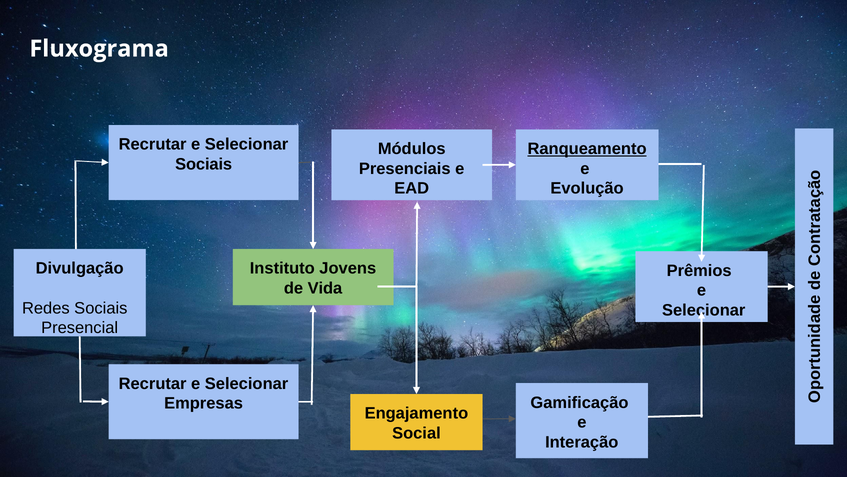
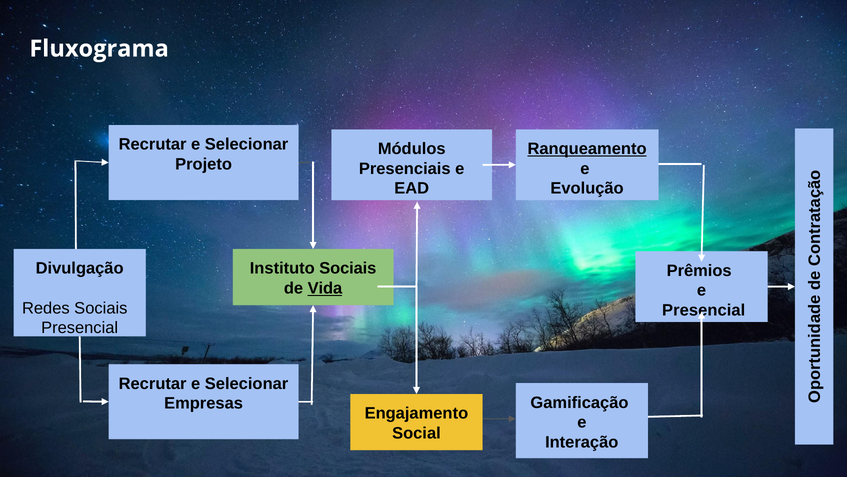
Sociais at (204, 164): Sociais -> Projeto
Instituto Jovens: Jovens -> Sociais
Vida underline: none -> present
Selecionar at (704, 310): Selecionar -> Presencial
